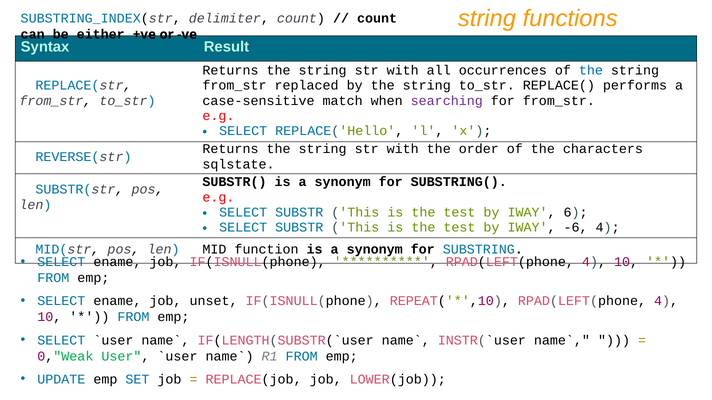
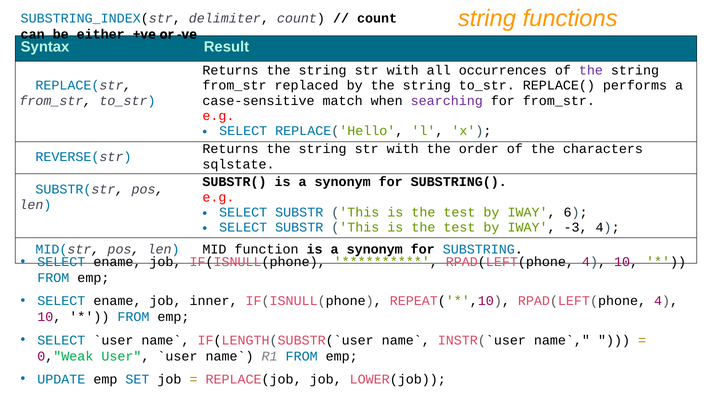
the at (591, 70) colour: blue -> purple
-6: -6 -> -3
unset: unset -> inner
